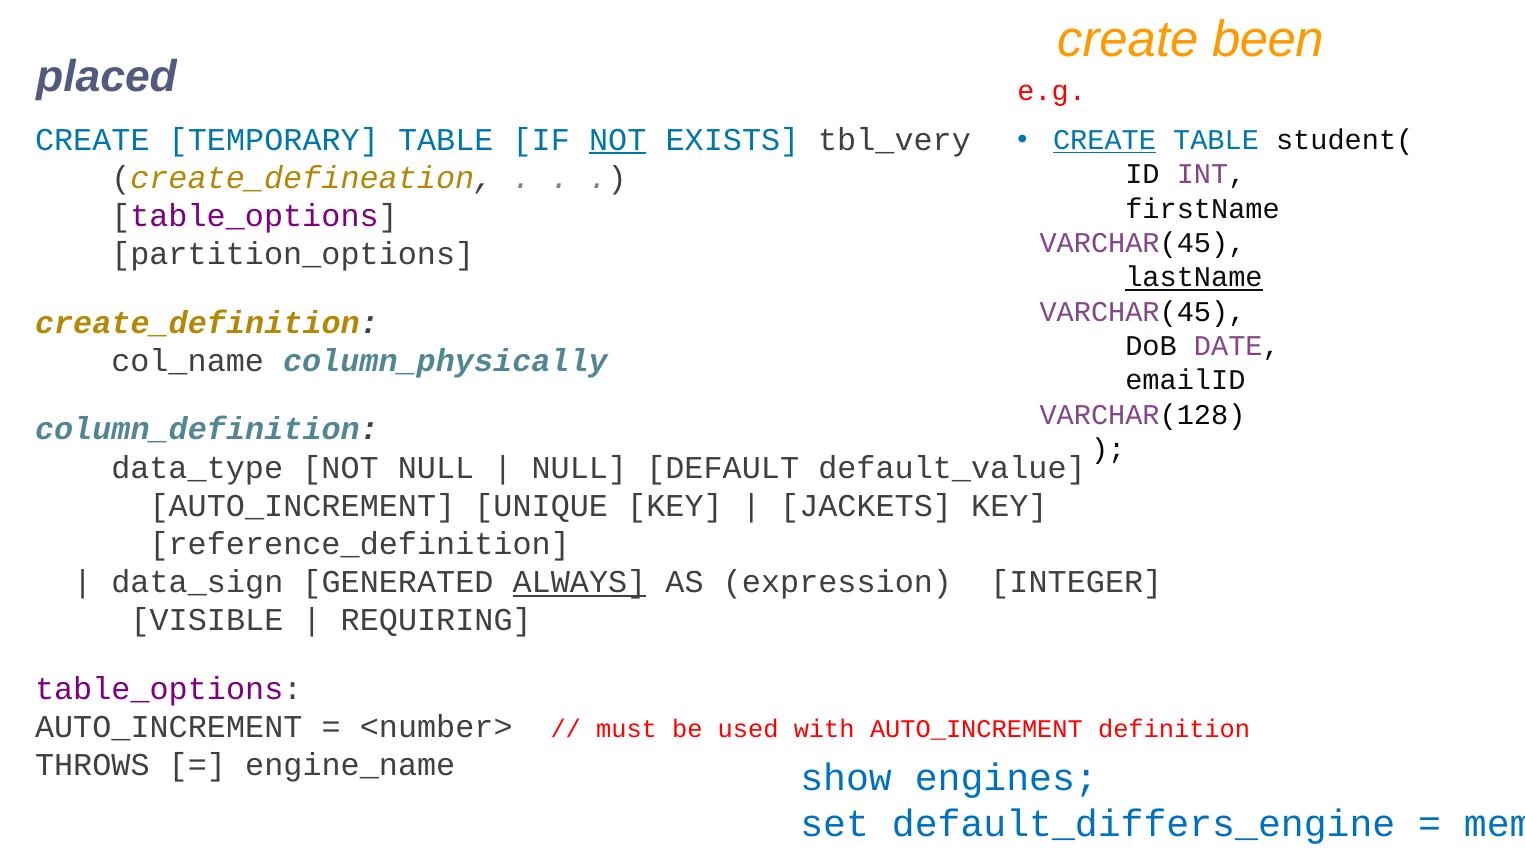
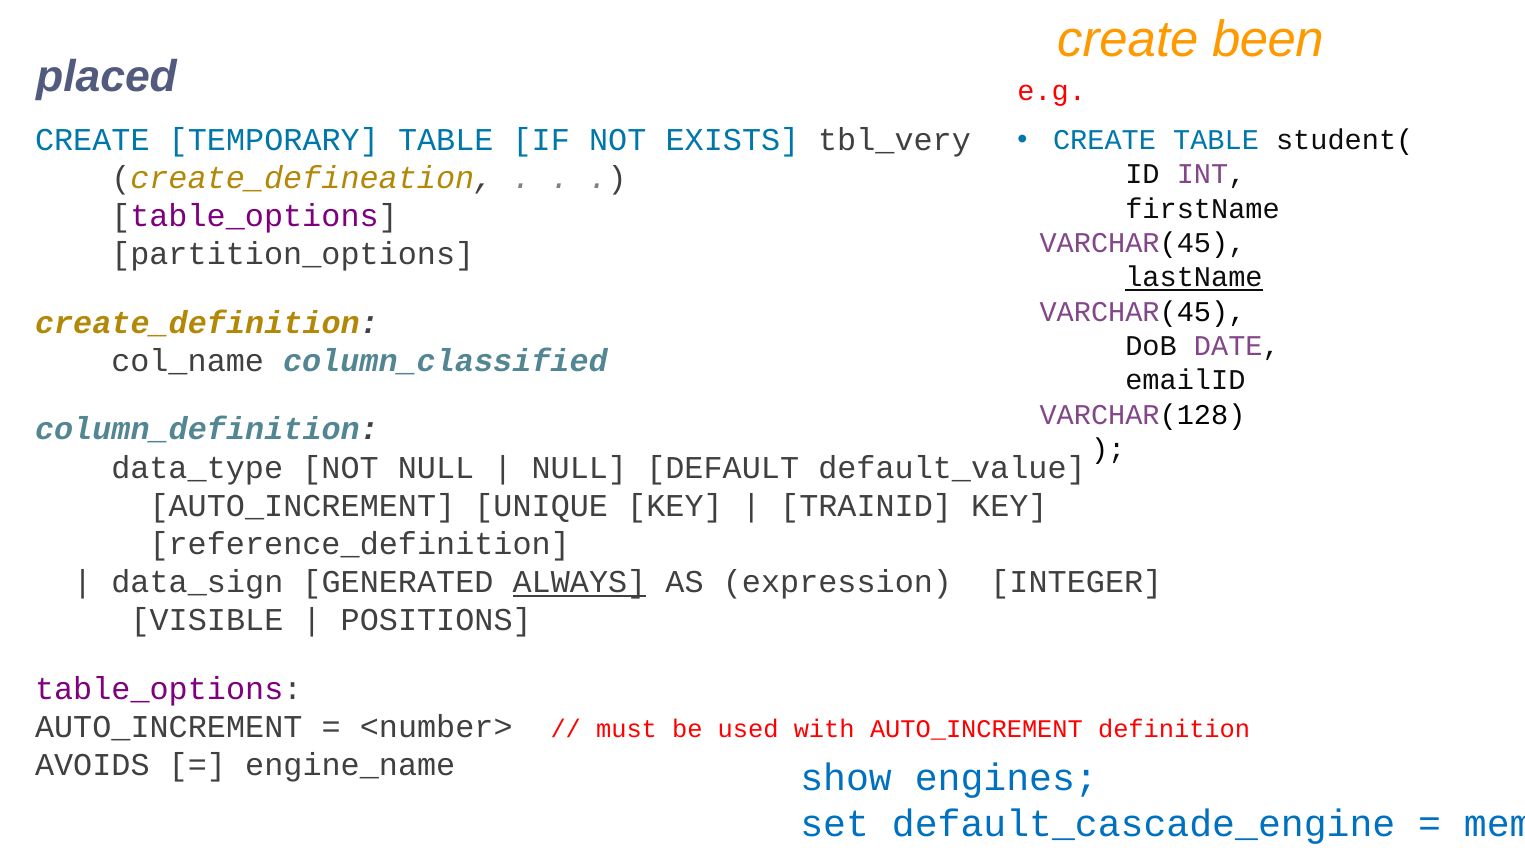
CREATE at (1105, 140) underline: present -> none
NOT at (618, 140) underline: present -> none
column_physically: column_physically -> column_classified
JACKETS: JACKETS -> TRAINID
REQUIRING: REQUIRING -> POSITIONS
THROWS: THROWS -> AVOIDS
default_differs_engine: default_differs_engine -> default_cascade_engine
